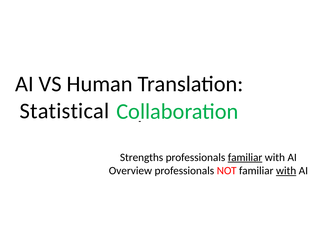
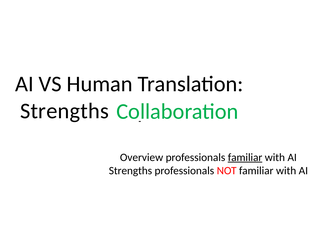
Statistical at (64, 111): Statistical -> Strengths
Strengths: Strengths -> Overview
Overview at (130, 171): Overview -> Strengths
with at (286, 171) underline: present -> none
